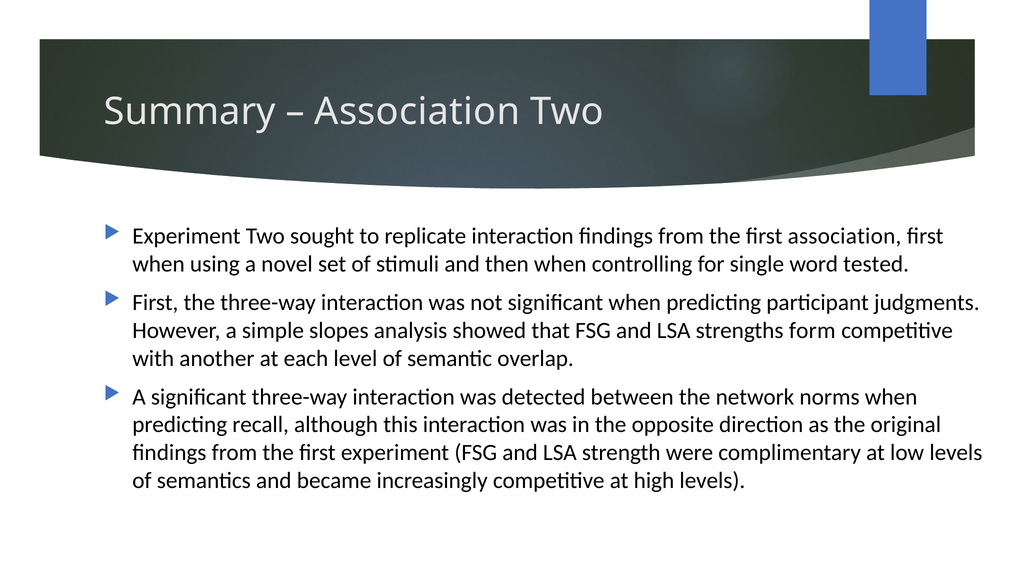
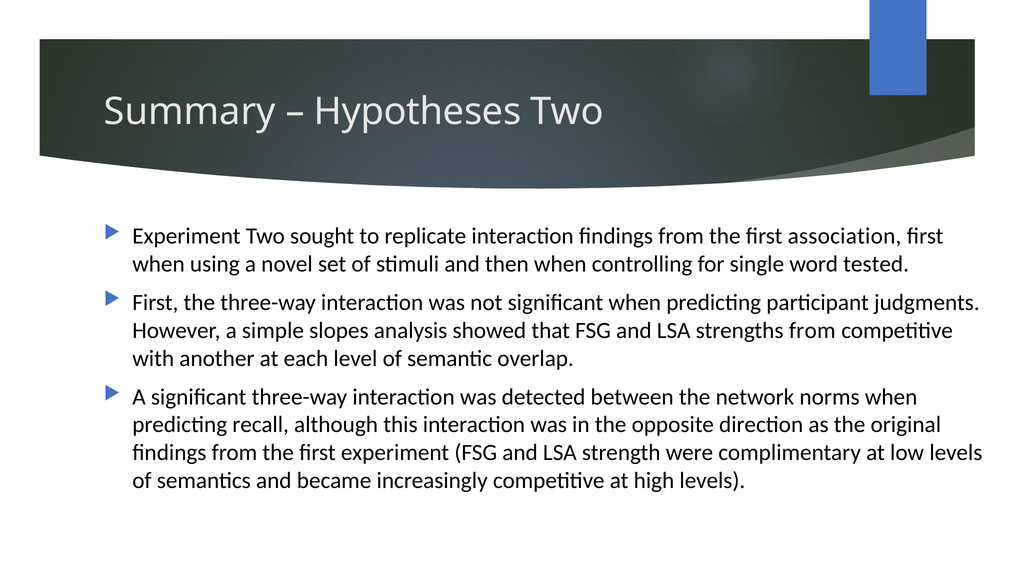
Association at (417, 112): Association -> Hypotheses
strengths form: form -> from
